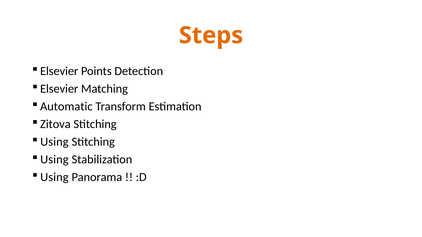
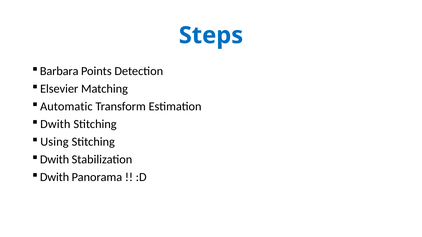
Steps colour: orange -> blue
Elsevier at (59, 71): Elsevier -> Barbara
Zitova at (55, 124): Zitova -> Dwith
Using at (54, 160): Using -> Dwith
Using at (54, 178): Using -> Dwith
